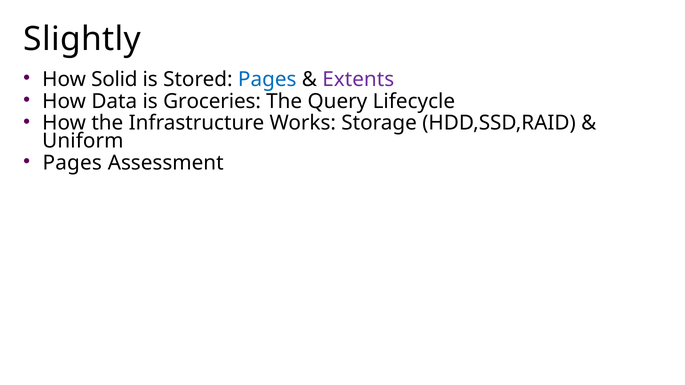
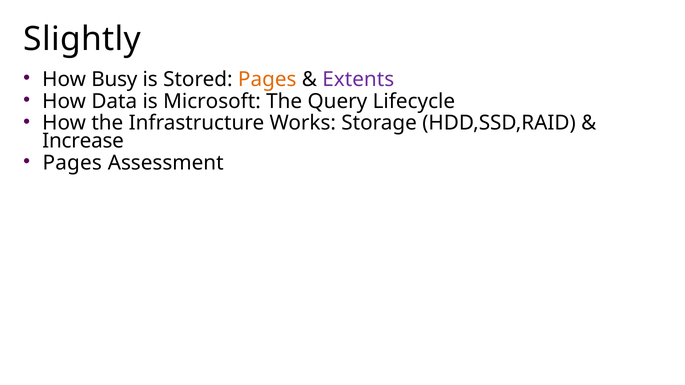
Solid: Solid -> Busy
Pages at (267, 79) colour: blue -> orange
Groceries: Groceries -> Microsoft
Uniform: Uniform -> Increase
